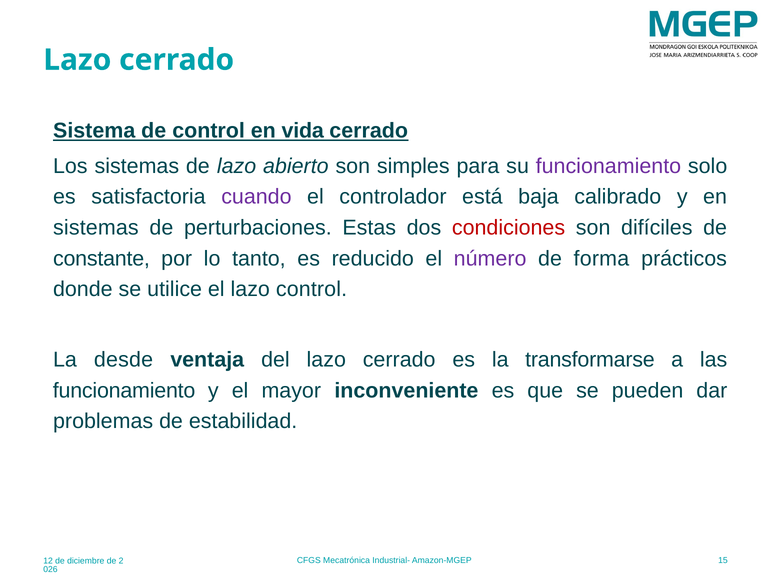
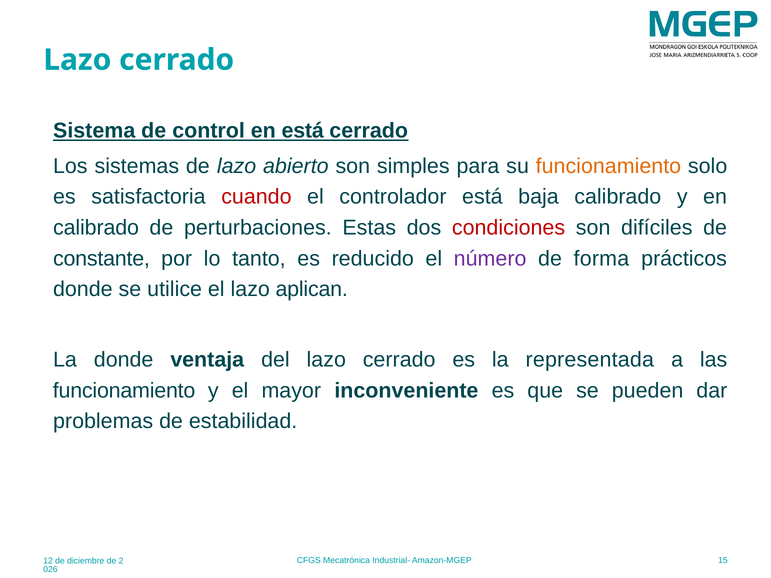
en vida: vida -> está
funcionamiento at (608, 166) colour: purple -> orange
cuando colour: purple -> red
sistemas at (96, 228): sistemas -> calibrado
lazo control: control -> aplican
La desde: desde -> donde
transformarse: transformarse -> representada
